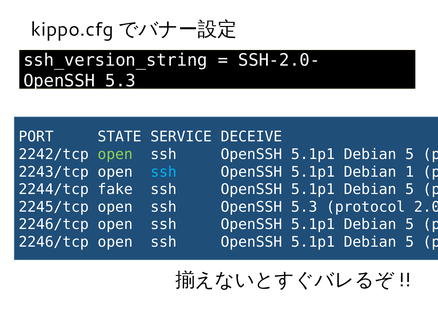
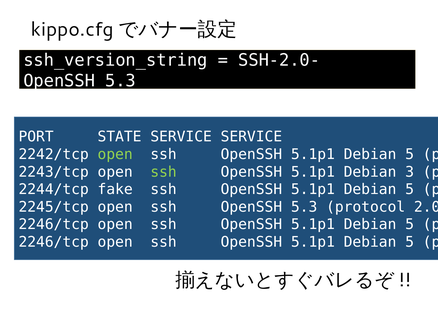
SERVICE DECEIVE: DECEIVE -> SERVICE
ssh at (164, 172) colour: light blue -> light green
1: 1 -> 3
